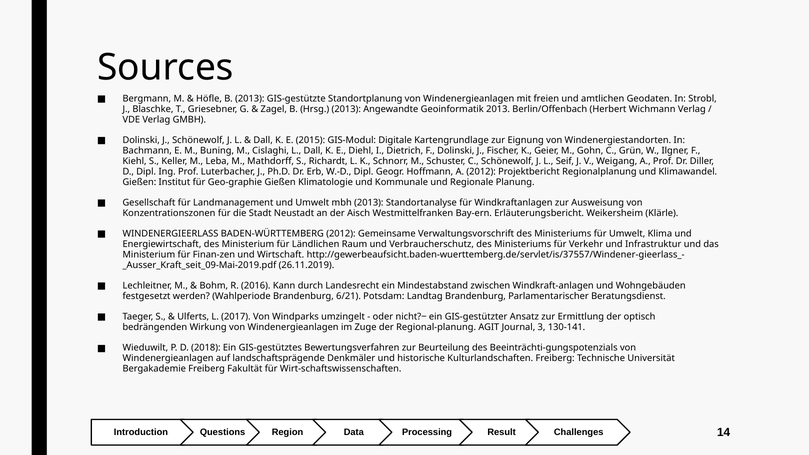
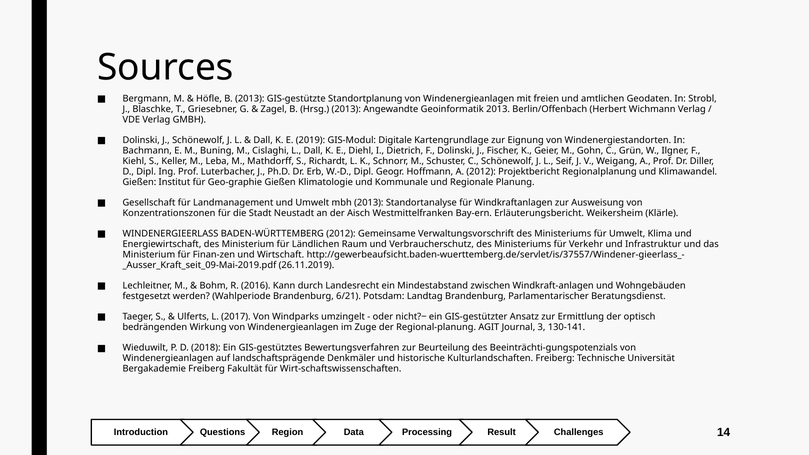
2015: 2015 -> 2019
